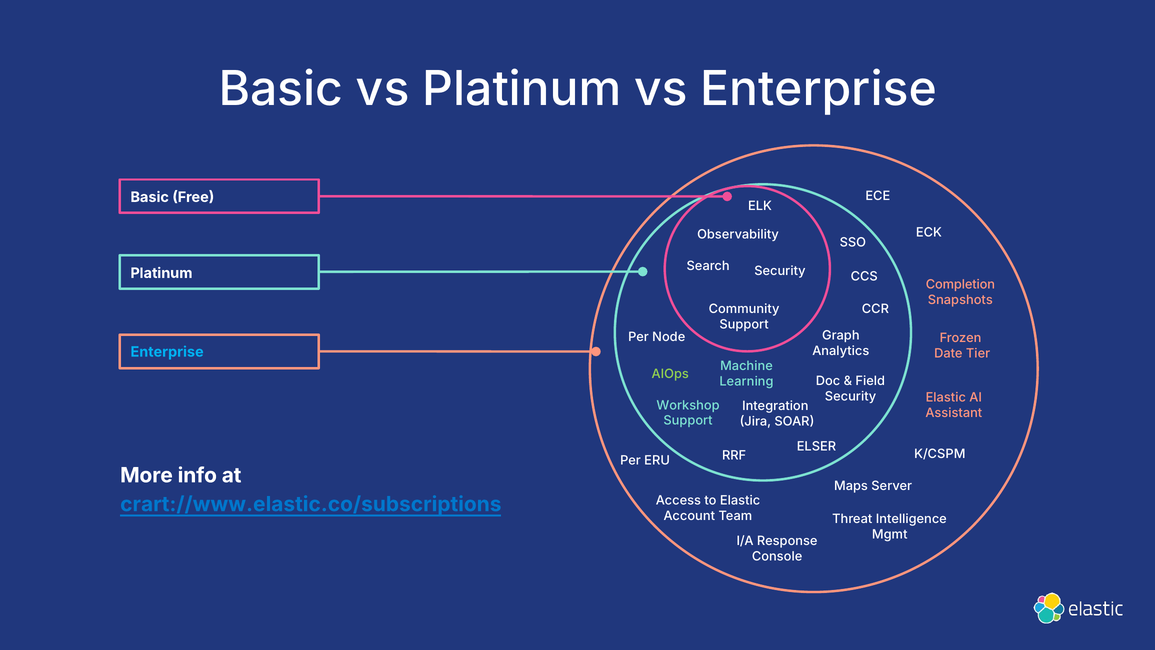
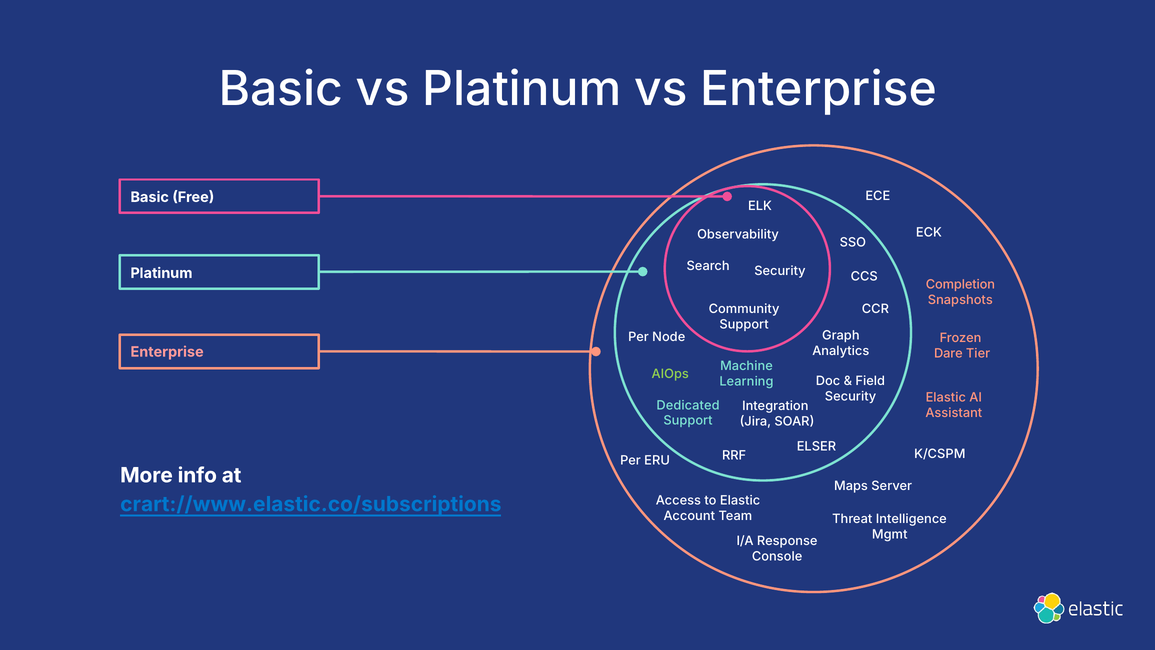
Enterprise at (167, 352) colour: light blue -> pink
Date: Date -> Dare
Workshop: Workshop -> Dedicated
